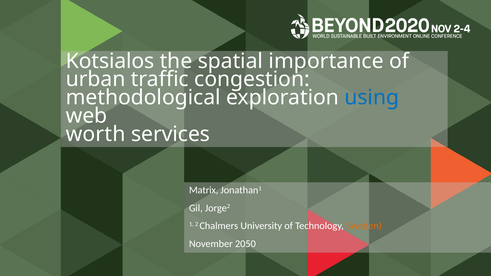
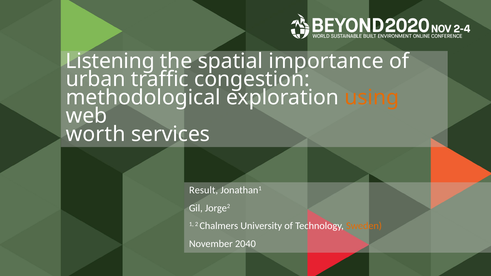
Kotsialos: Kotsialos -> Listening
using colour: blue -> orange
Matrix: Matrix -> Result
2050: 2050 -> 2040
